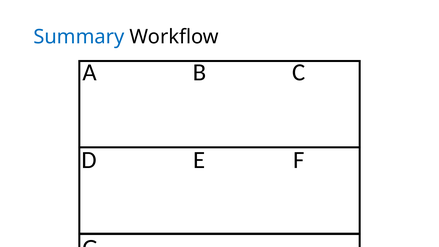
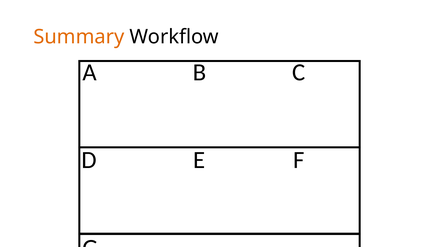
Summary colour: blue -> orange
